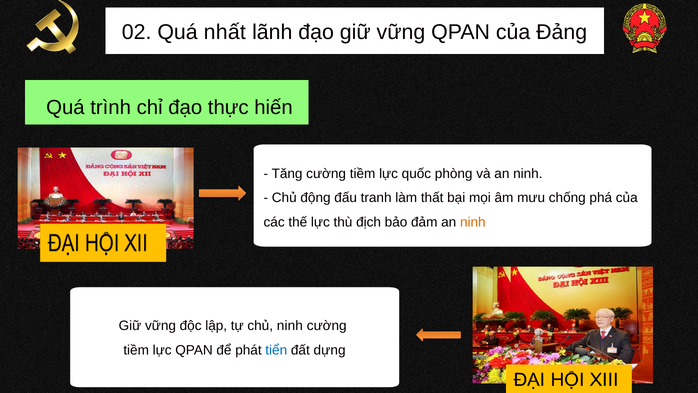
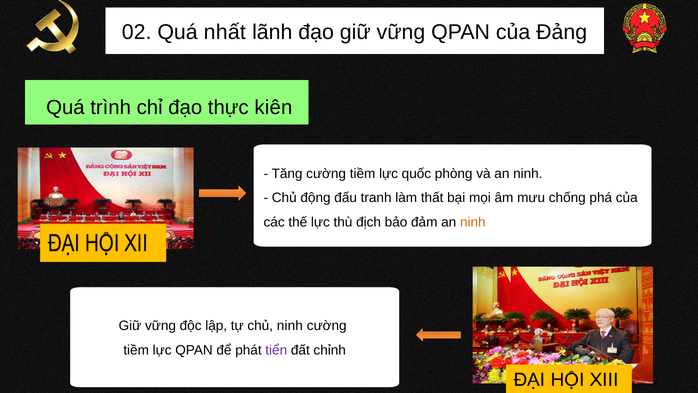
hiến: hiến -> kiên
tiển colour: blue -> purple
dựng: dựng -> chỉnh
